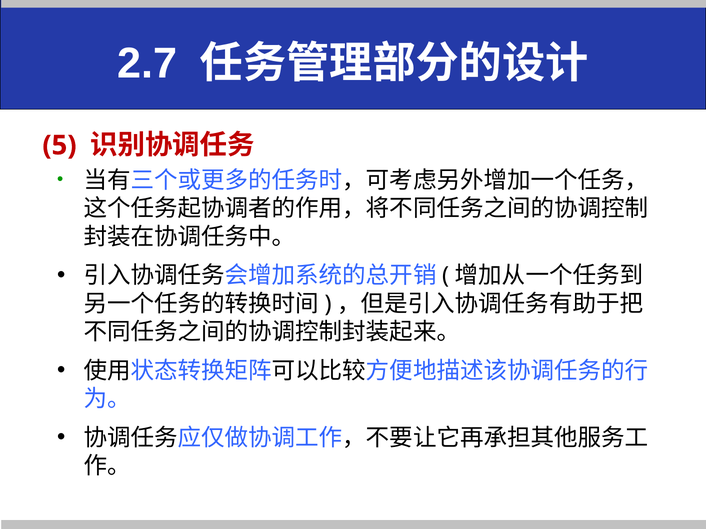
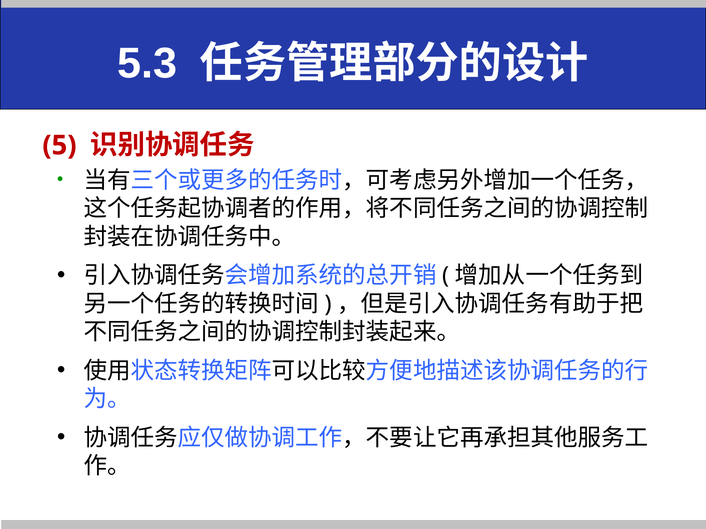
2.7: 2.7 -> 5.3
